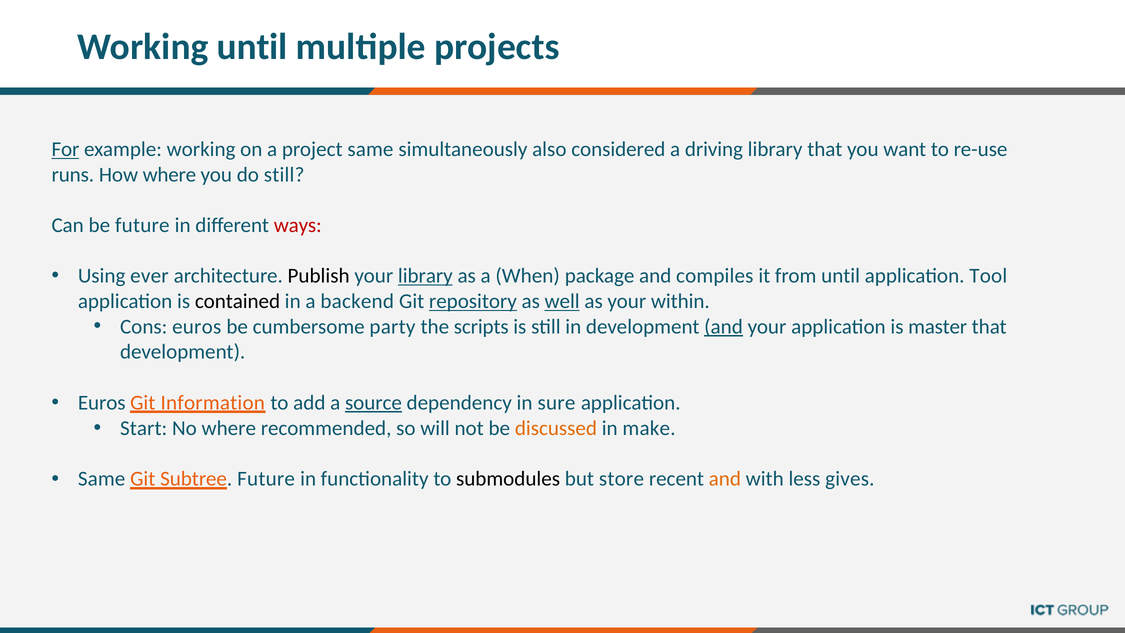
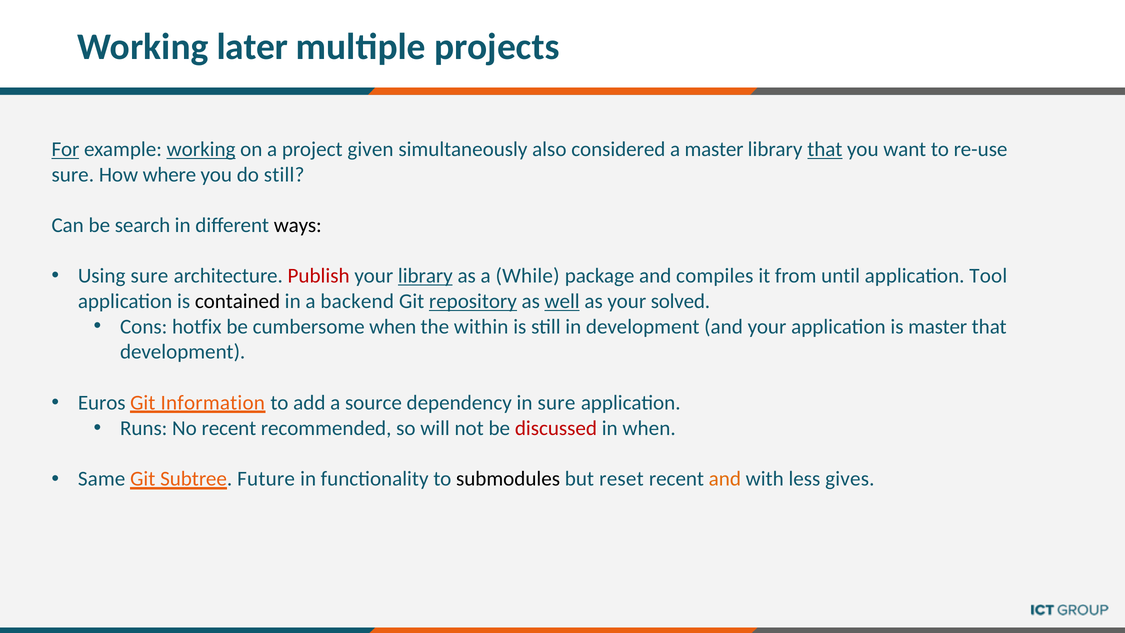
Working until: until -> later
working at (201, 149) underline: none -> present
project same: same -> given
a driving: driving -> master
that at (825, 149) underline: none -> present
runs at (73, 175): runs -> sure
be future: future -> search
ways colour: red -> black
Using ever: ever -> sure
Publish colour: black -> red
When: When -> While
within: within -> solved
Cons euros: euros -> hotfix
cumbersome party: party -> when
scripts: scripts -> within
and at (724, 327) underline: present -> none
source underline: present -> none
Start: Start -> Runs
No where: where -> recent
discussed colour: orange -> red
in make: make -> when
store: store -> reset
